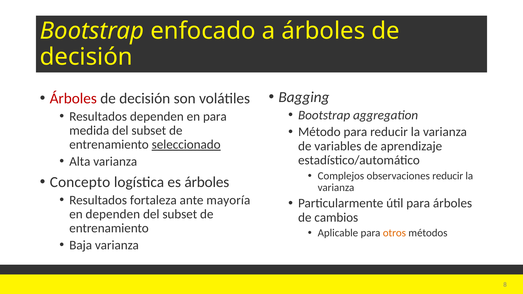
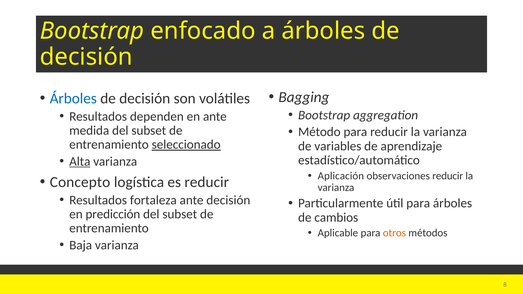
Árboles at (73, 98) colour: red -> blue
en para: para -> ante
Alta underline: none -> present
Complejos: Complejos -> Aplicación
es árboles: árboles -> reducir
ante mayoría: mayoría -> decisión
en dependen: dependen -> predicción
